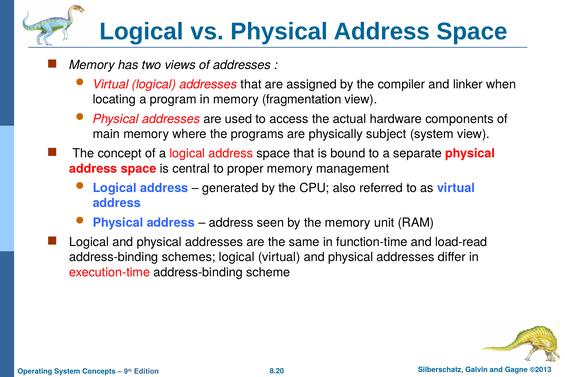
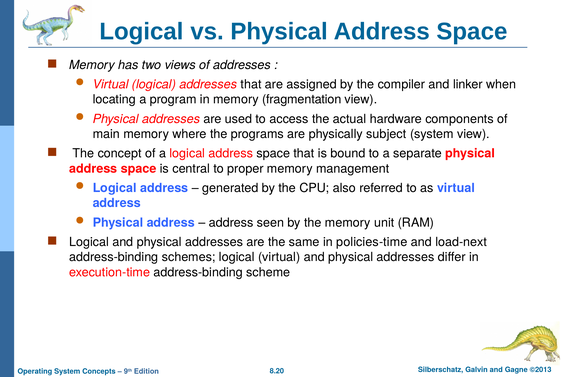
function-time: function-time -> policies-time
load-read: load-read -> load-next
